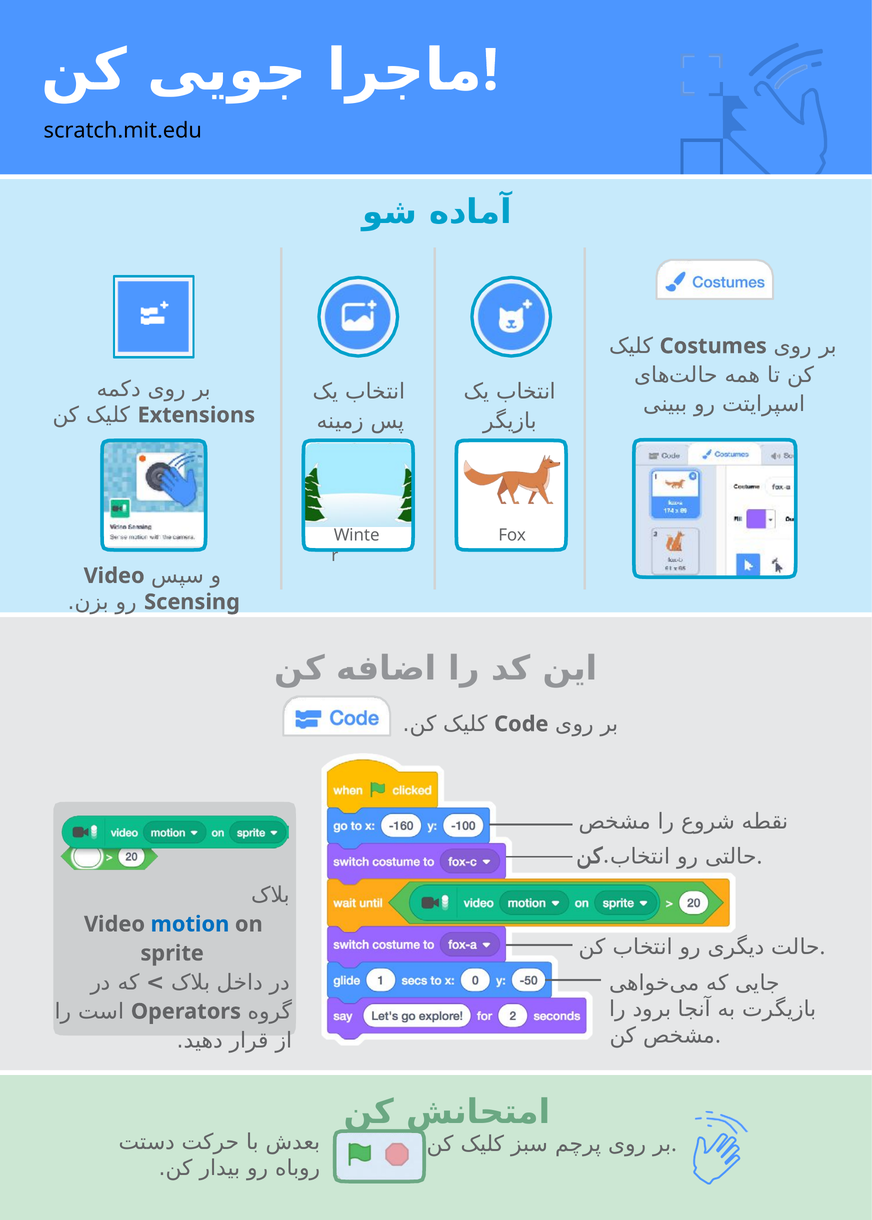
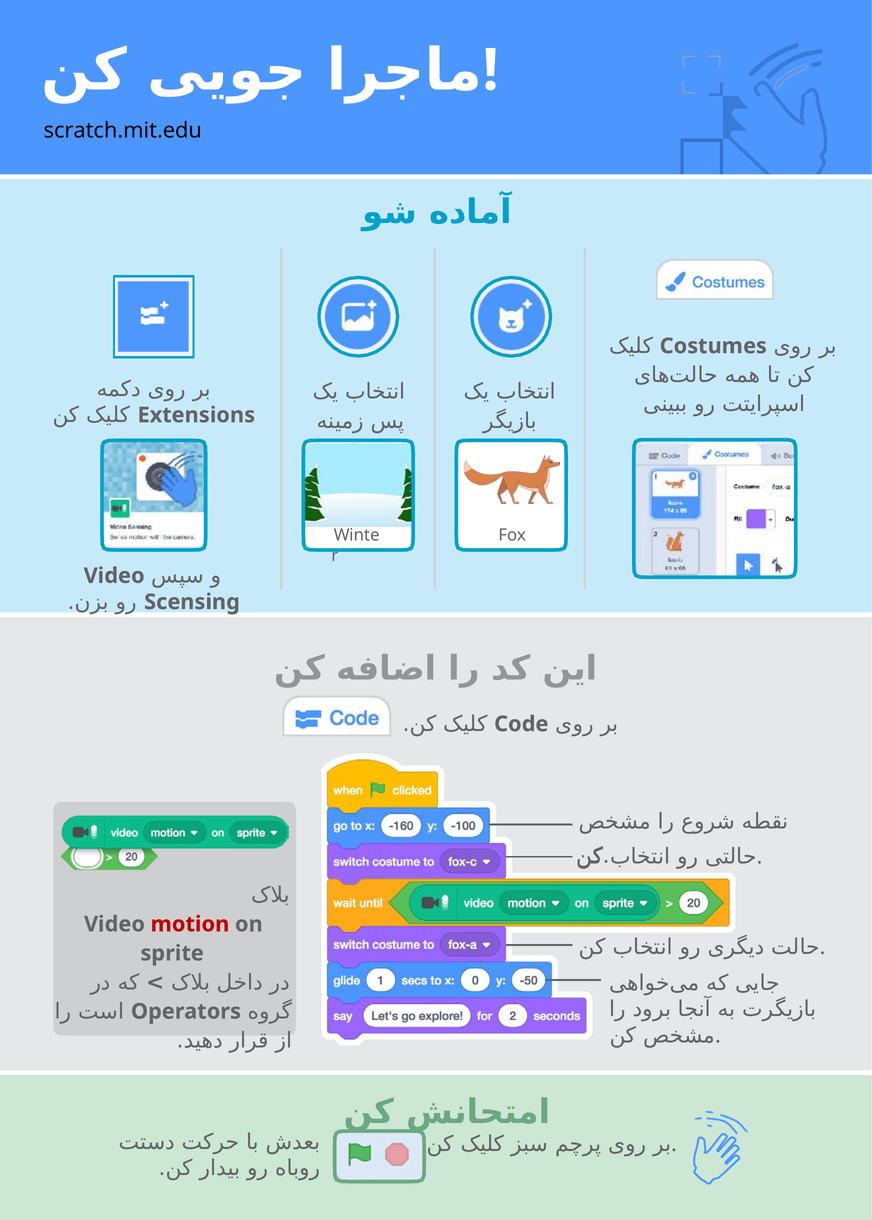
motion colour: blue -> red
